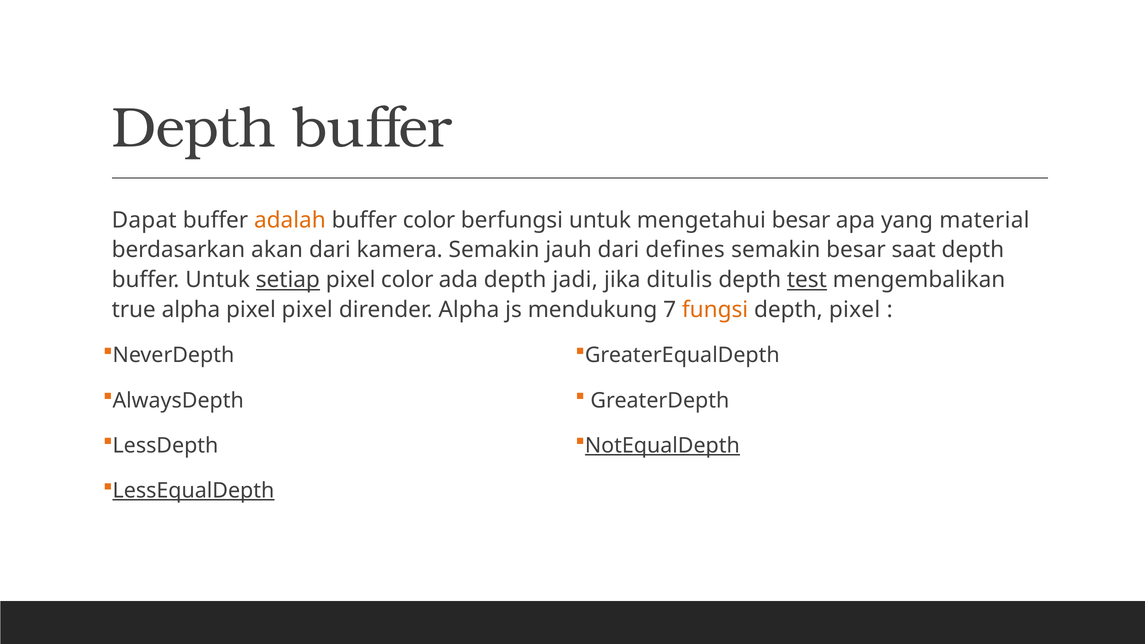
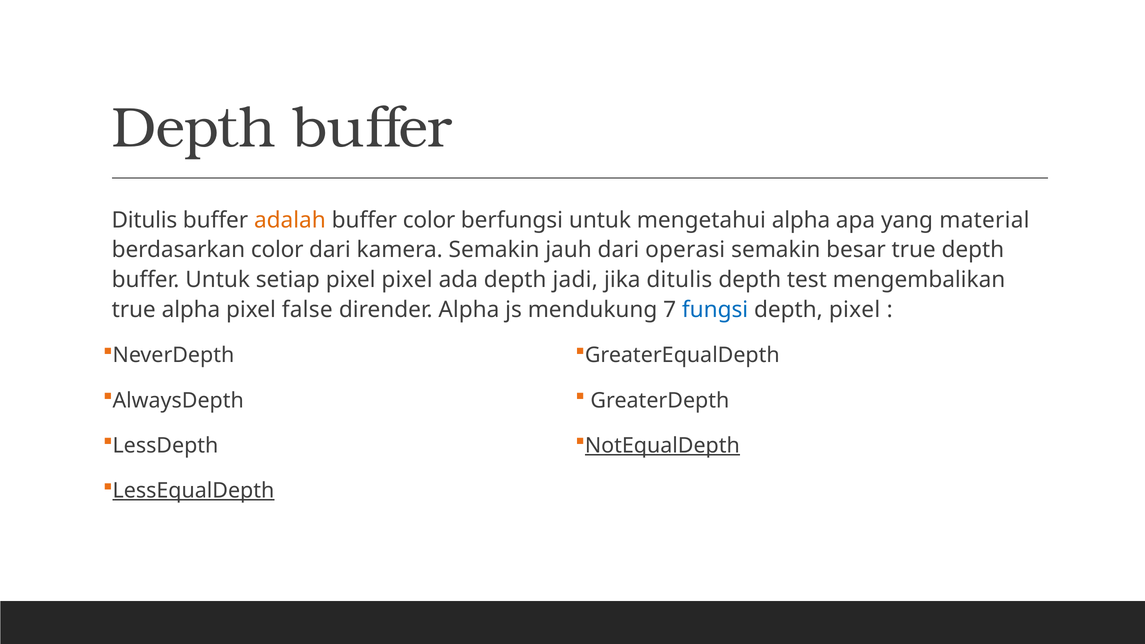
Dapat at (144, 220): Dapat -> Ditulis
mengetahui besar: besar -> alpha
berdasarkan akan: akan -> color
defines: defines -> operasi
besar saat: saat -> true
setiap underline: present -> none
pixel color: color -> pixel
test underline: present -> none
pixel pixel: pixel -> false
fungsi colour: orange -> blue
